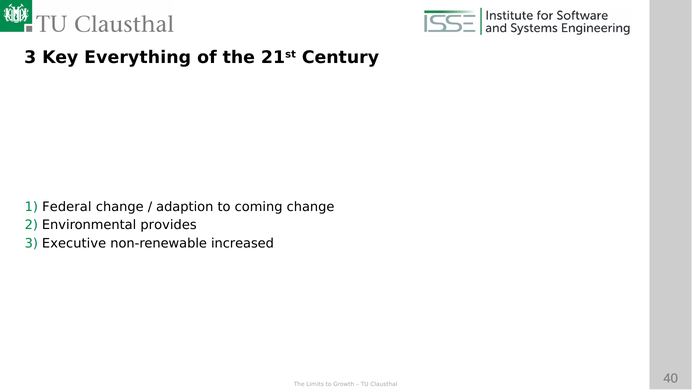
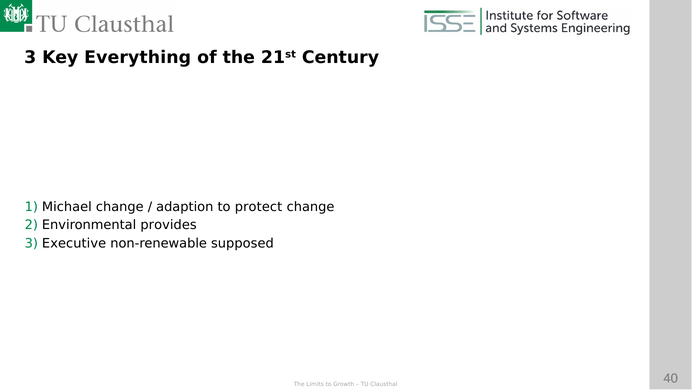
Federal: Federal -> Michael
coming: coming -> protect
increased: increased -> supposed
